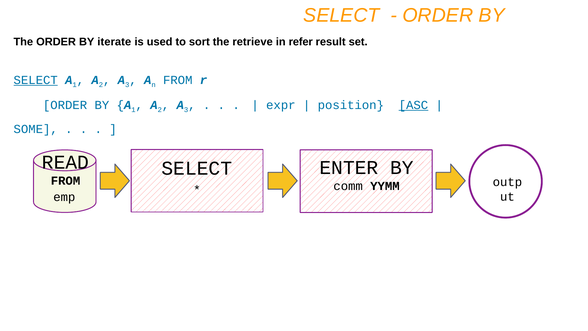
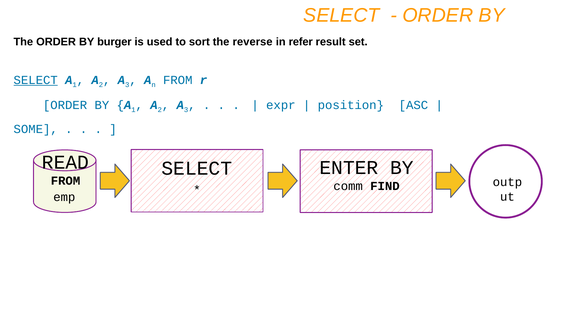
iterate: iterate -> burger
retrieve: retrieve -> reverse
ASC underline: present -> none
YYMM: YYMM -> FIND
